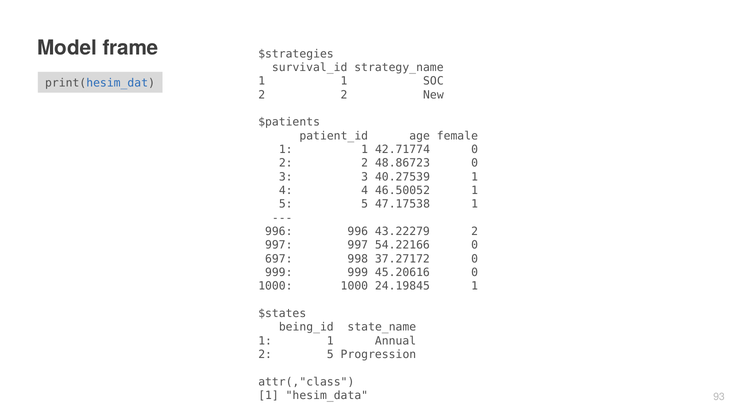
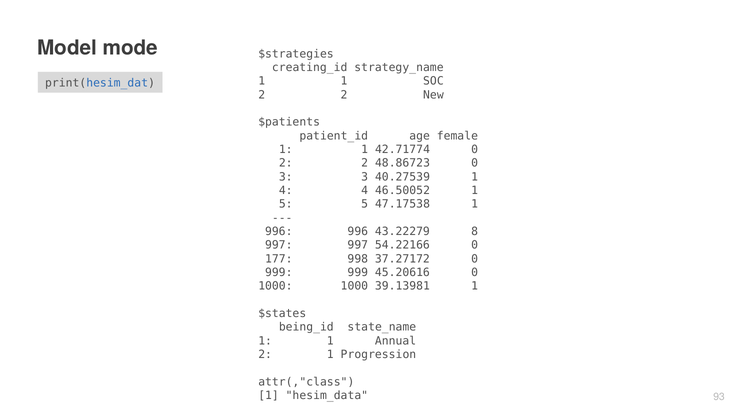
frame: frame -> mode
survival_id: survival_id -> creating_id
43.22279 2: 2 -> 8
697: 697 -> 177
24.19845: 24.19845 -> 39.13981
2 5: 5 -> 1
